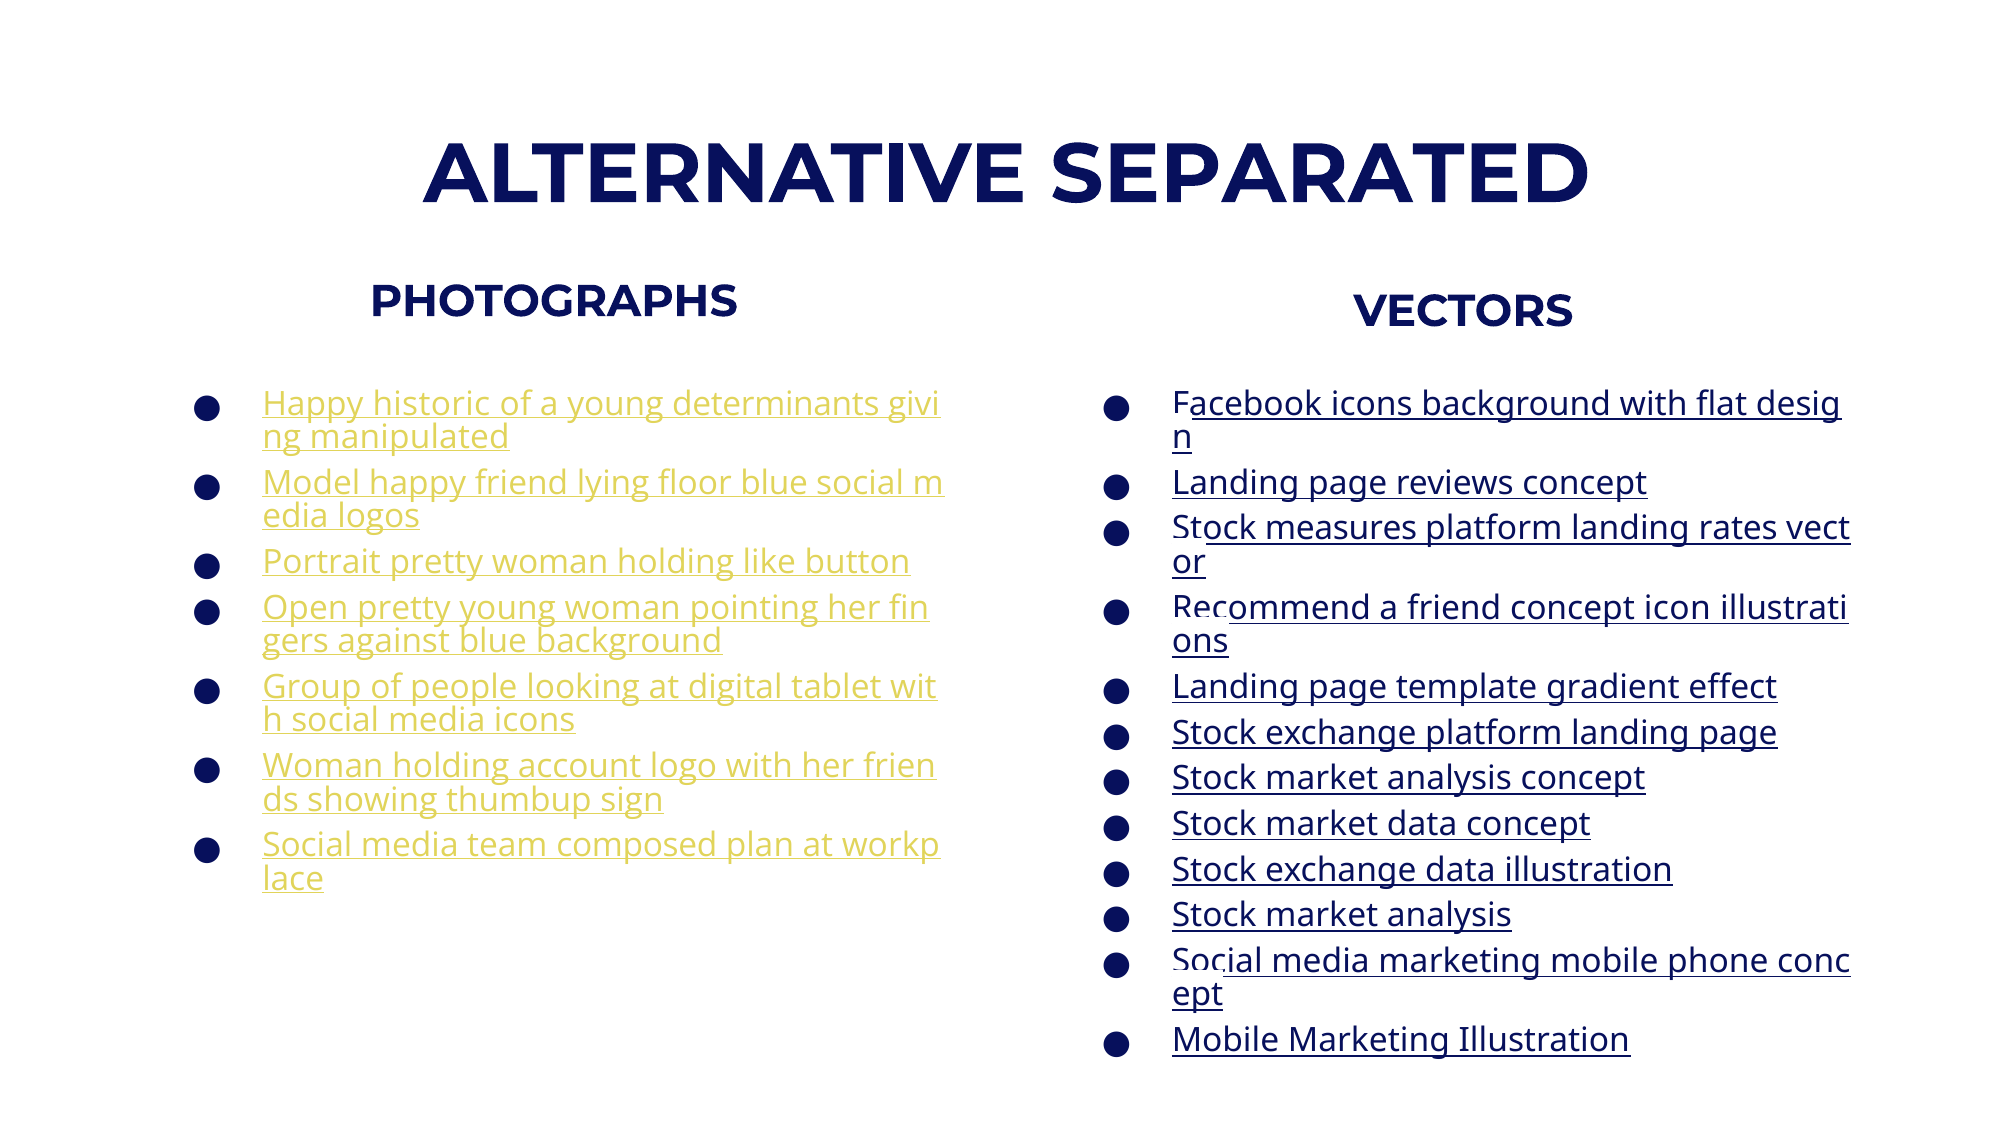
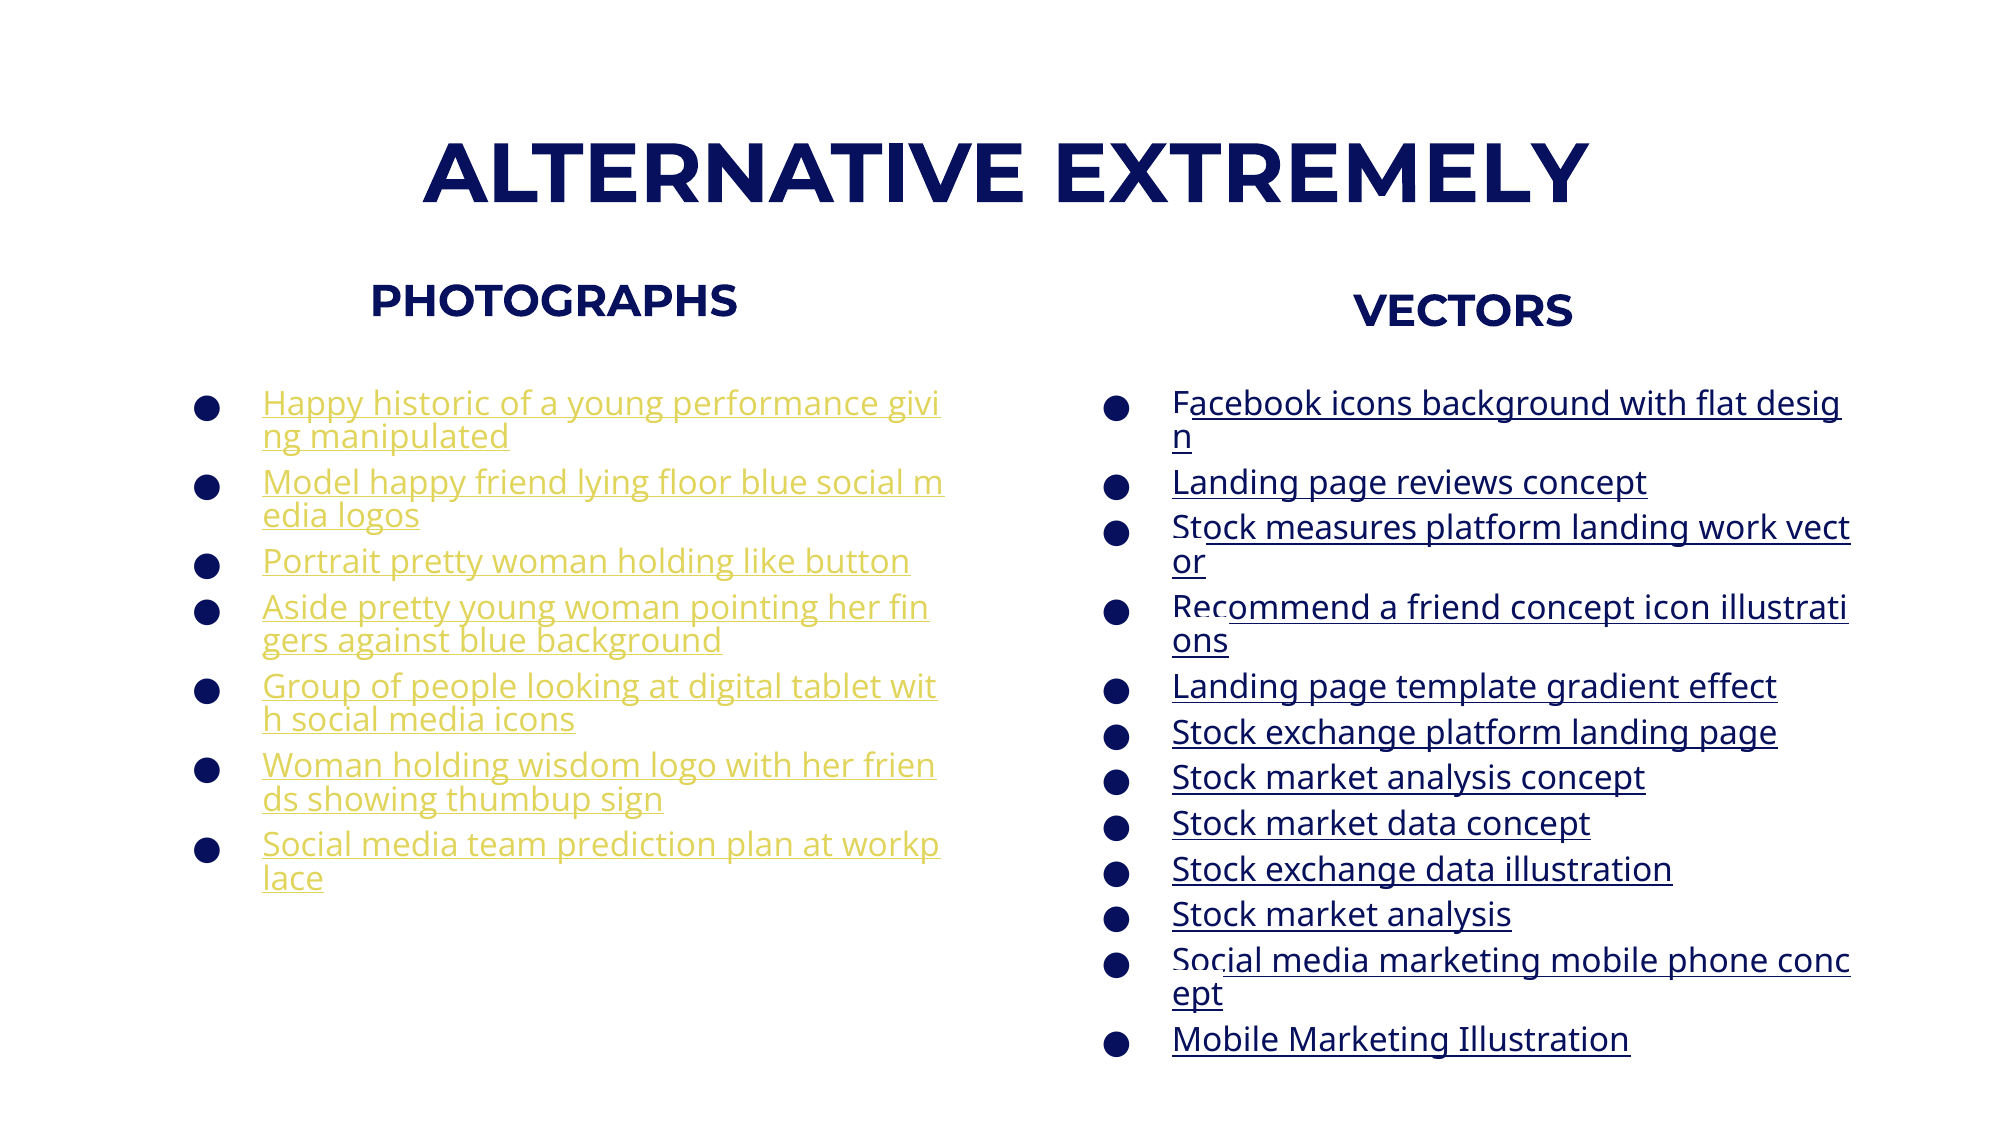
SEPARATED: SEPARATED -> EXTREMELY
determinants: determinants -> performance
rates: rates -> work
Open: Open -> Aside
account: account -> wisdom
composed: composed -> prediction
